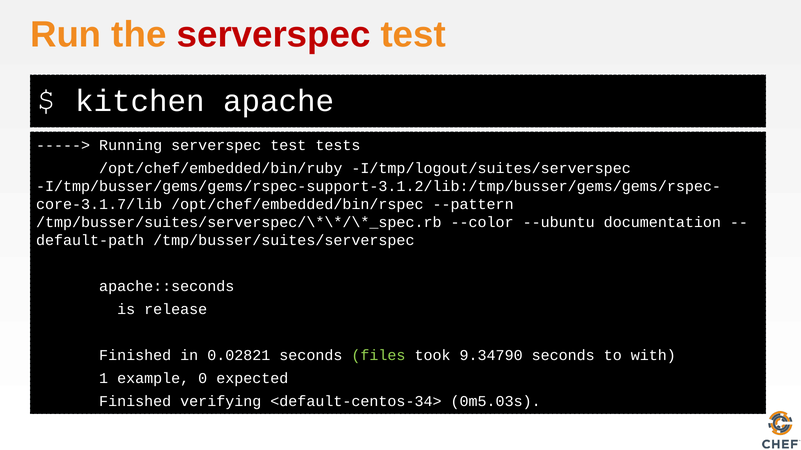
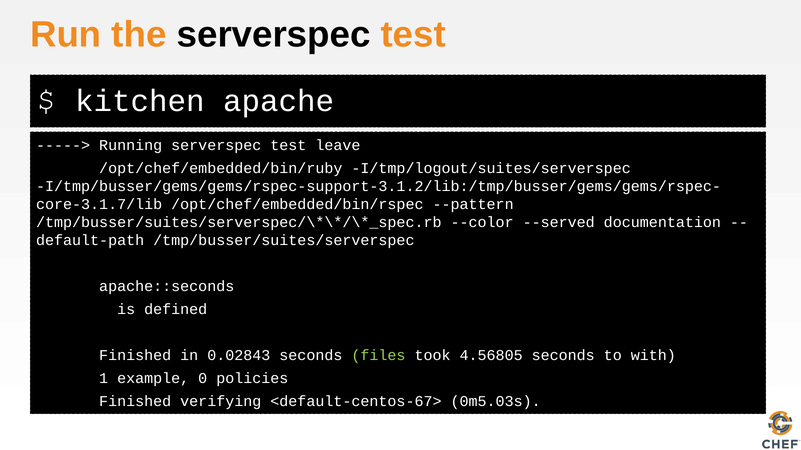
serverspec at (274, 35) colour: red -> black
tests: tests -> leave
--ubuntu: --ubuntu -> --served
release: release -> defined
0.02821: 0.02821 -> 0.02843
9.34790: 9.34790 -> 4.56805
expected: expected -> policies
<default-centos-34>: <default-centos-34> -> <default-centos-67>
